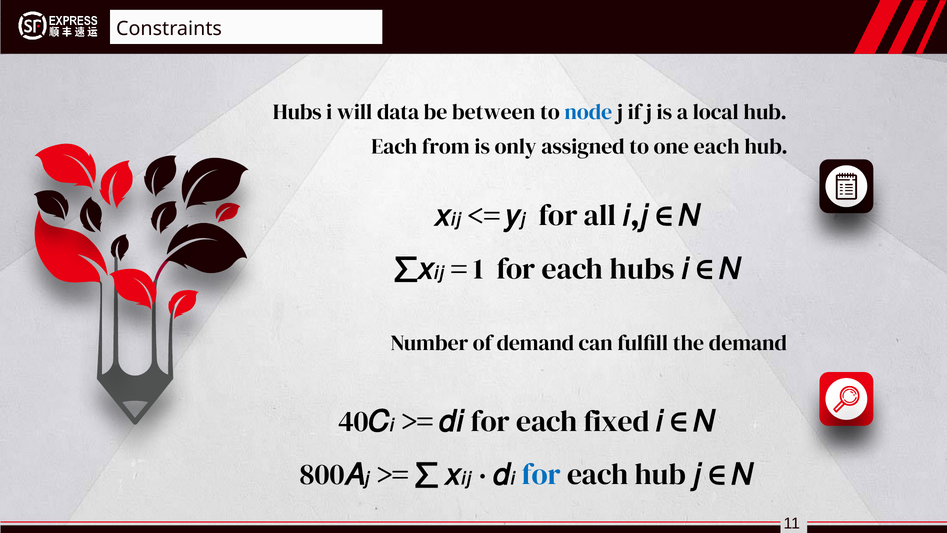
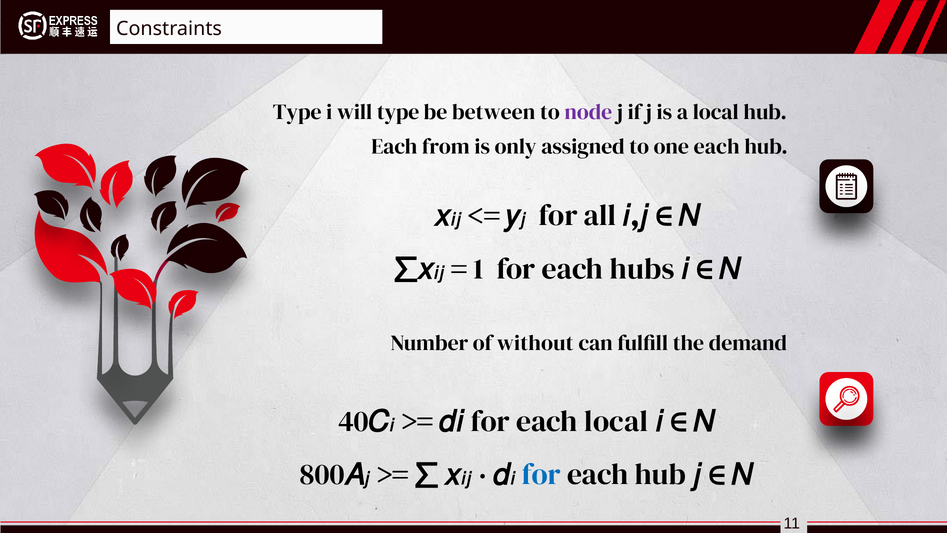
Hubs at (297, 112): Hubs -> Type
will data: data -> type
node colour: blue -> purple
of demand: demand -> without
each fixed: fixed -> local
